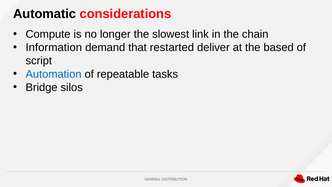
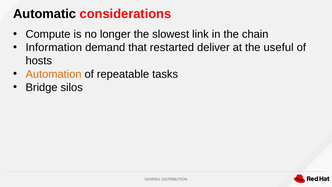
based: based -> useful
script: script -> hosts
Automation colour: blue -> orange
